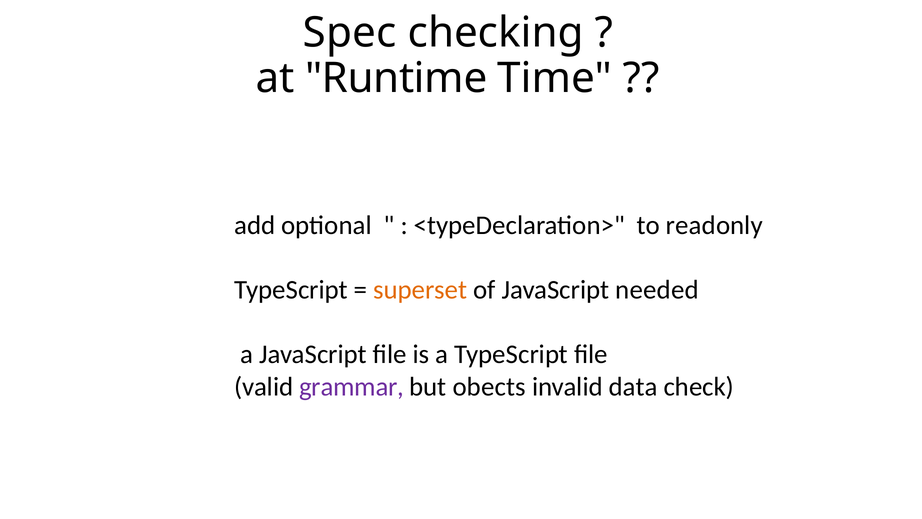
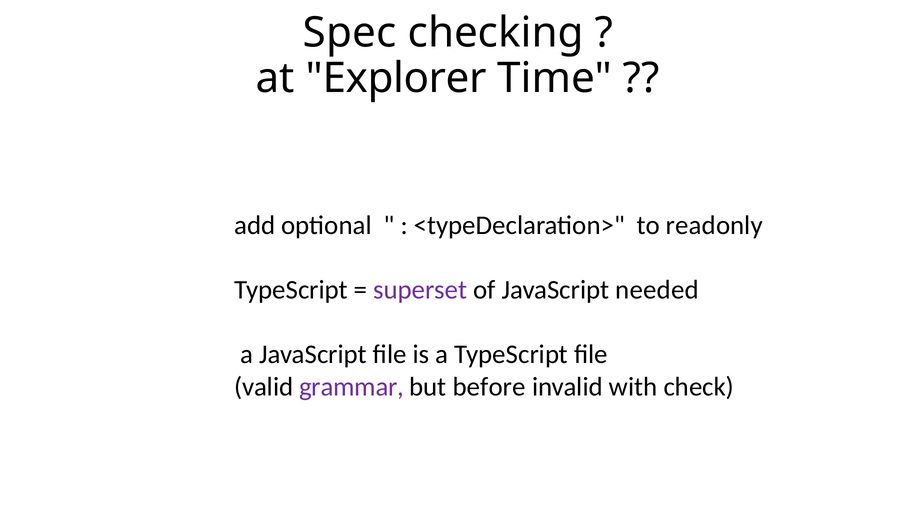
Runtime: Runtime -> Explorer
superset colour: orange -> purple
obects: obects -> before
data: data -> with
